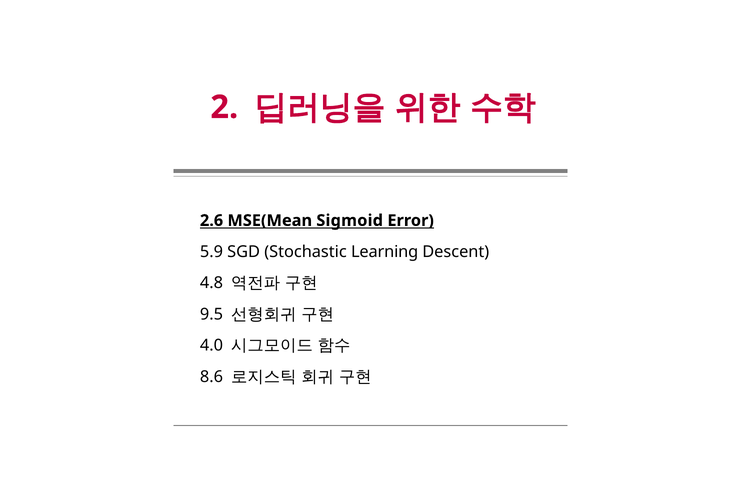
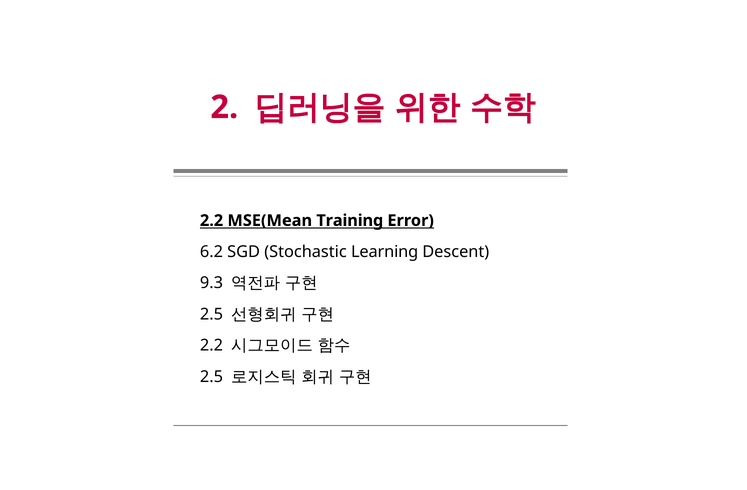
2.6 at (212, 221): 2.6 -> 2.2
Sigmoid: Sigmoid -> Training
5.9: 5.9 -> 6.2
4.8: 4.8 -> 9.3
9.5 at (211, 315): 9.5 -> 2.5
4.0 at (211, 346): 4.0 -> 2.2
8.6 at (211, 377): 8.6 -> 2.5
